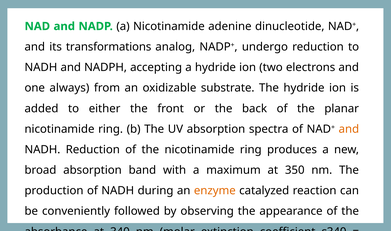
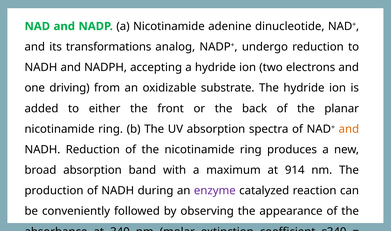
always: always -> driving
350: 350 -> 914
enzyme colour: orange -> purple
